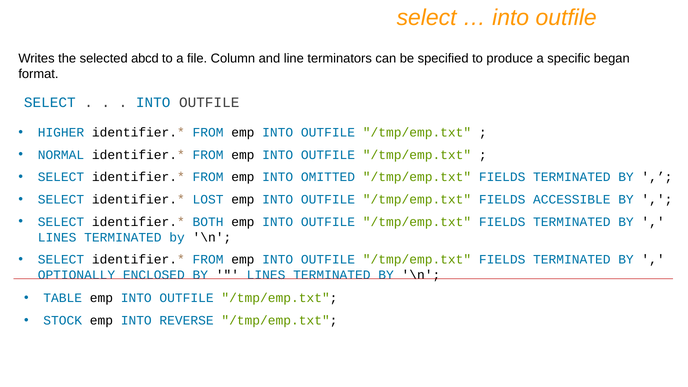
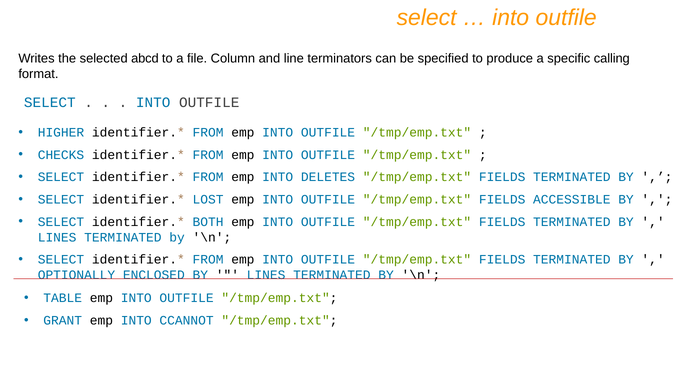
began: began -> calling
NORMAL: NORMAL -> CHECKS
OMITTED: OMITTED -> DELETES
STOCK: STOCK -> GRANT
REVERSE: REVERSE -> CCANNOT
